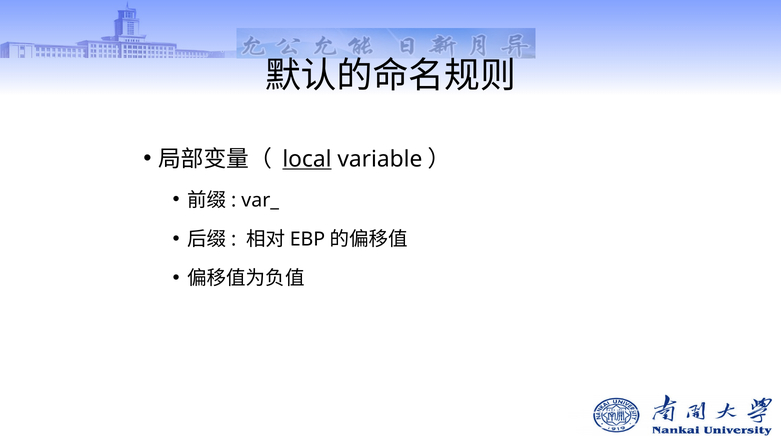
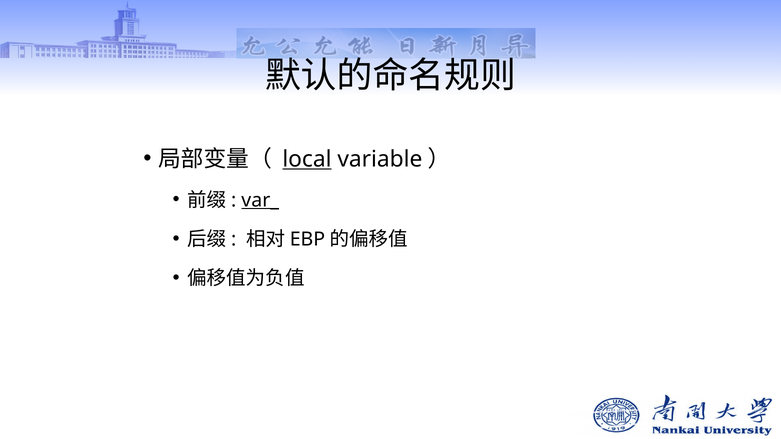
var_ underline: none -> present
